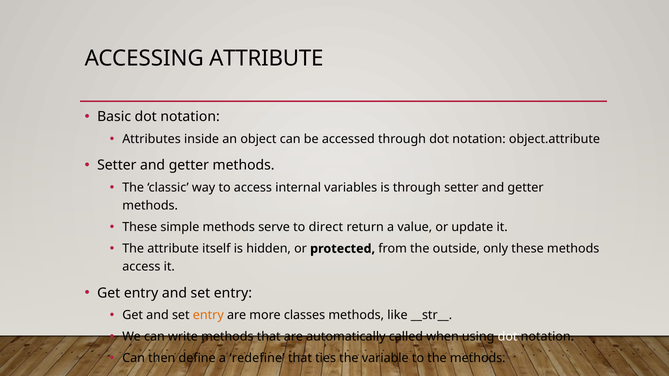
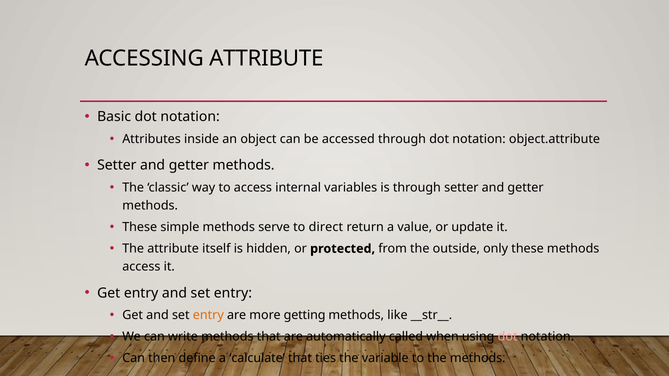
classes: classes -> getting
dot at (508, 337) colour: white -> pink
redefine: redefine -> calculate
